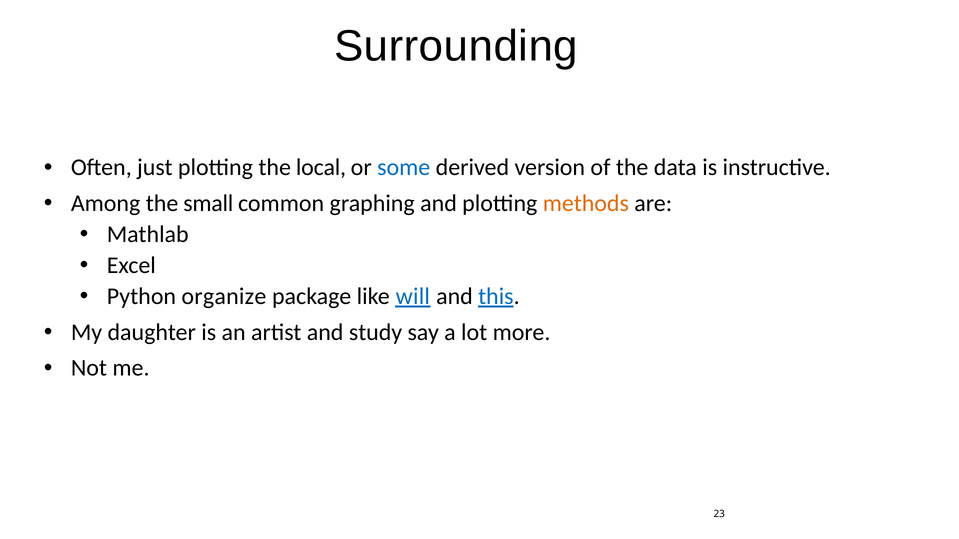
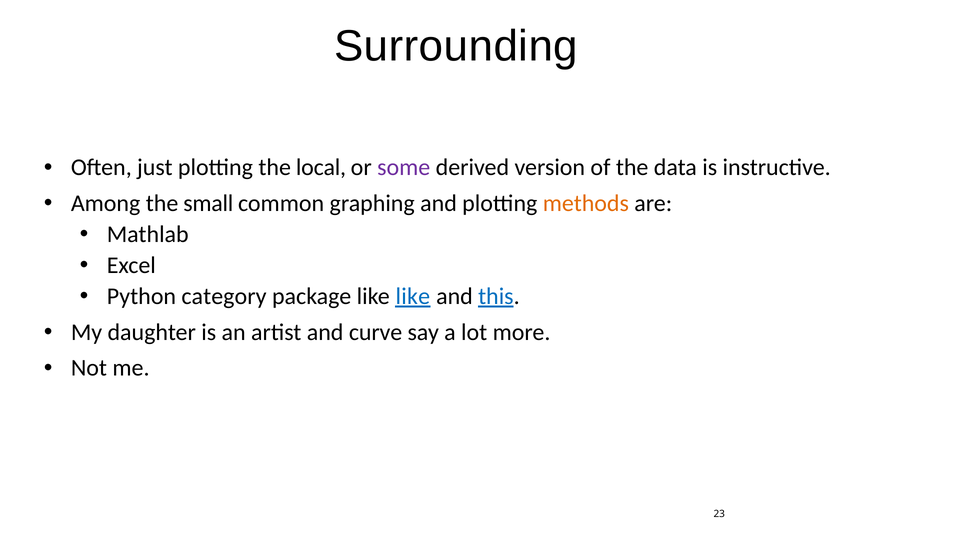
some colour: blue -> purple
organize: organize -> category
like will: will -> like
study: study -> curve
